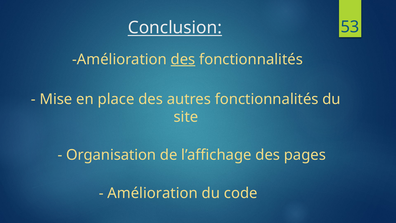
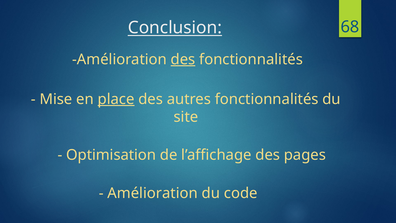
53: 53 -> 68
place underline: none -> present
Organisation: Organisation -> Optimisation
